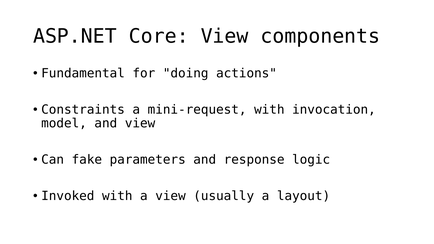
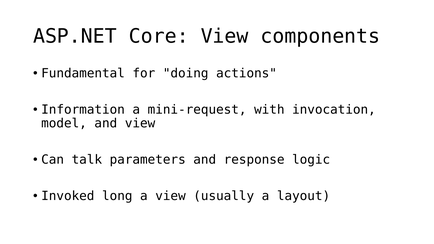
Constraints: Constraints -> Information
fake: fake -> talk
Invoked with: with -> long
